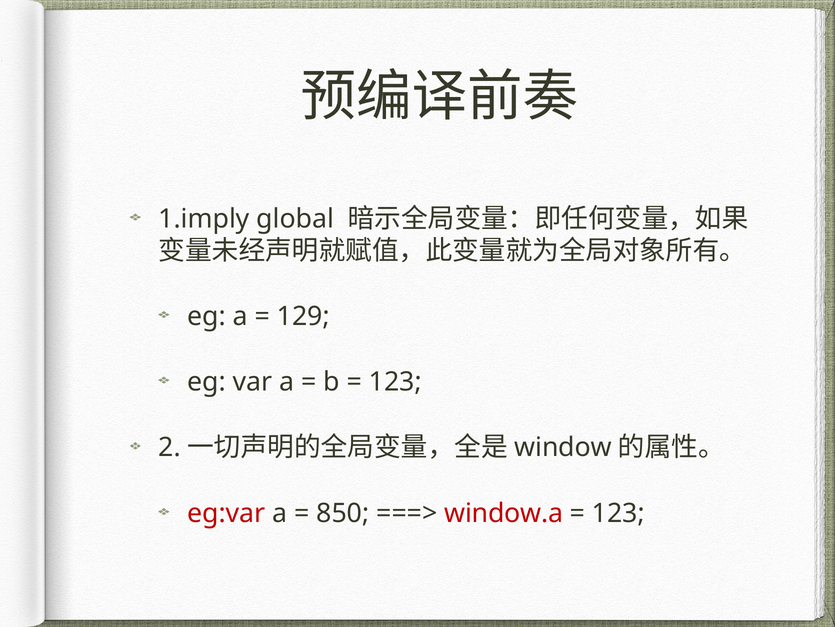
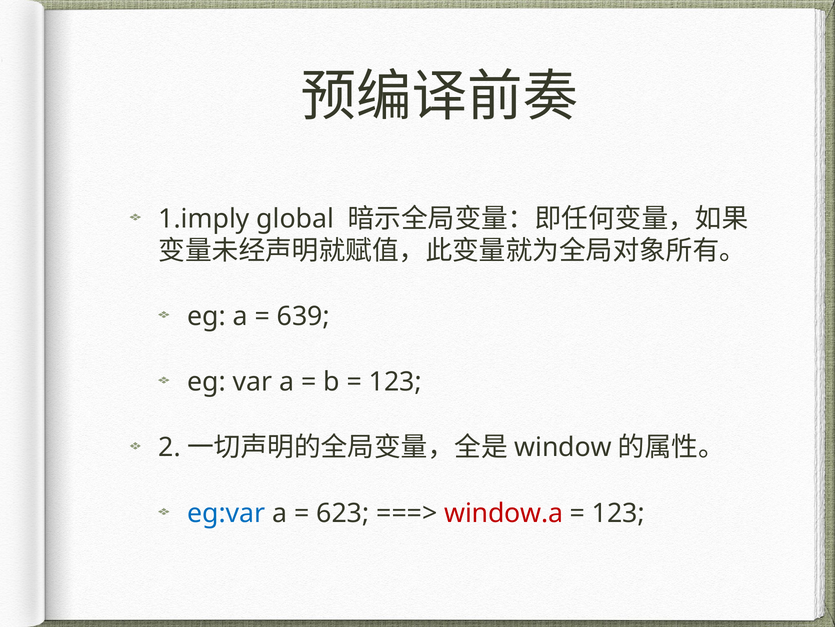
129: 129 -> 639
eg:var colour: red -> blue
850: 850 -> 623
